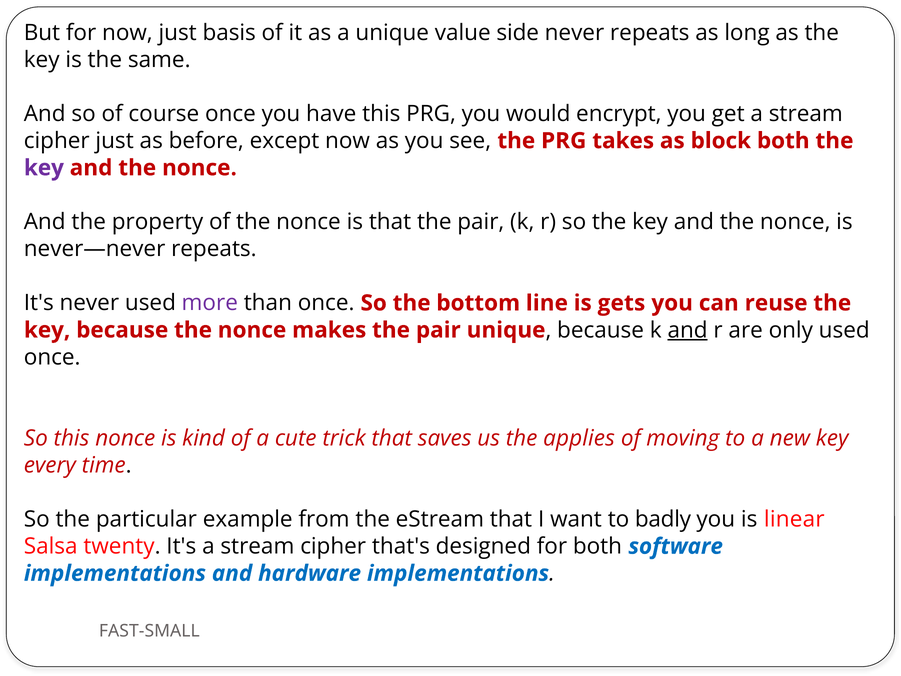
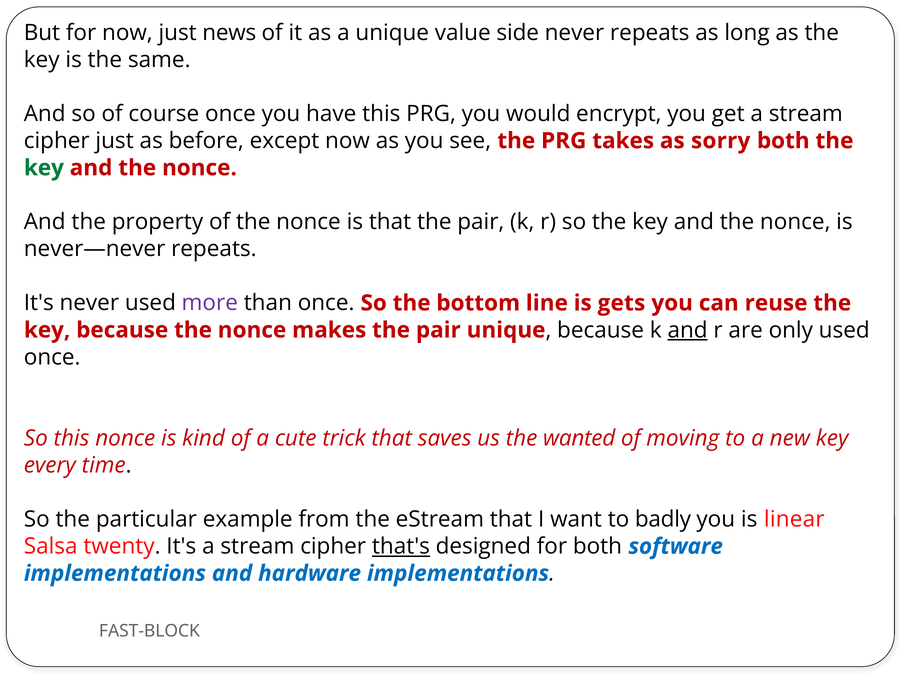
basis: basis -> news
block: block -> sorry
key at (44, 168) colour: purple -> green
applies: applies -> wanted
that's underline: none -> present
FAST-SMALL: FAST-SMALL -> FAST-BLOCK
